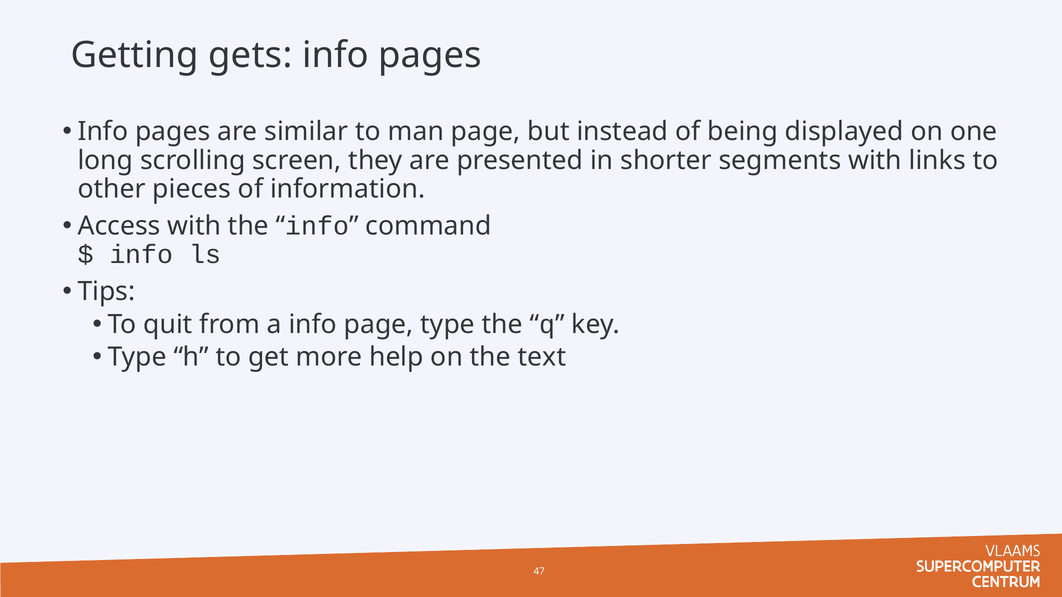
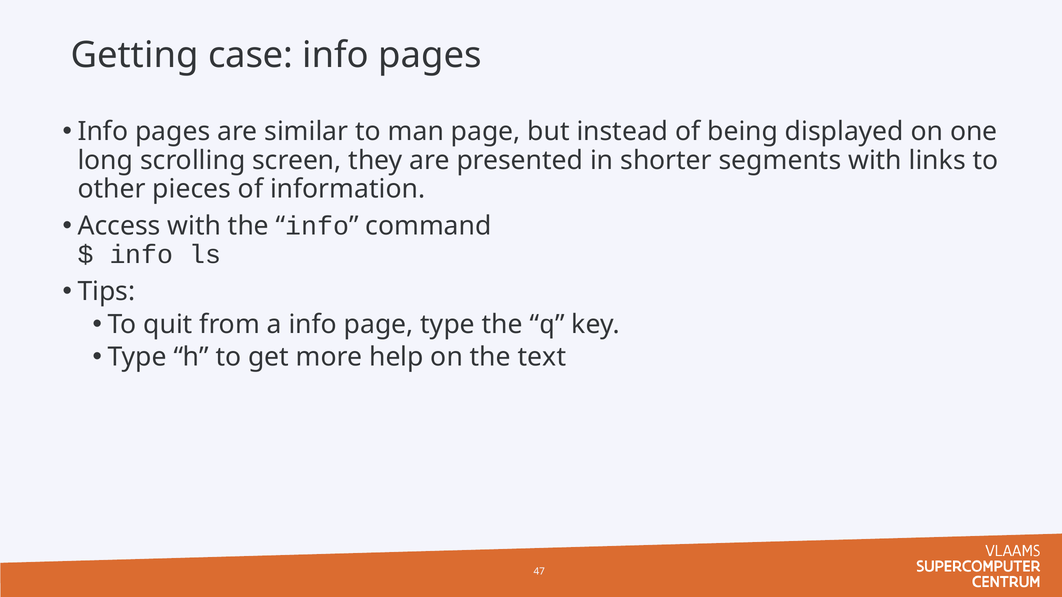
gets: gets -> case
